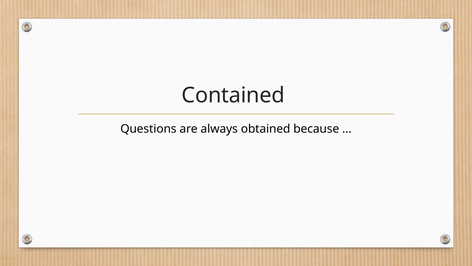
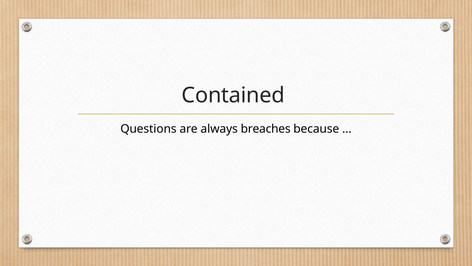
obtained: obtained -> breaches
